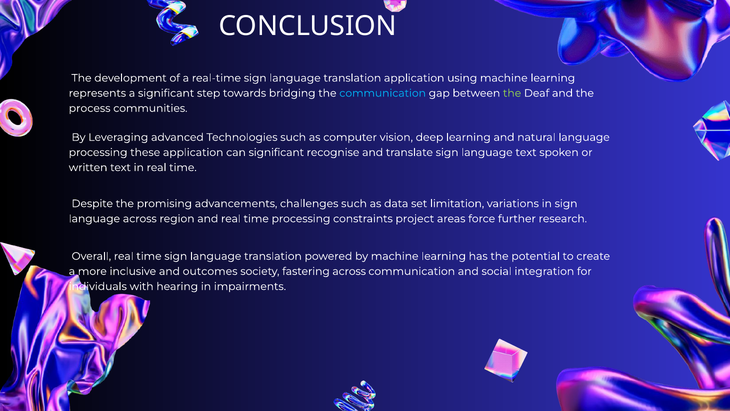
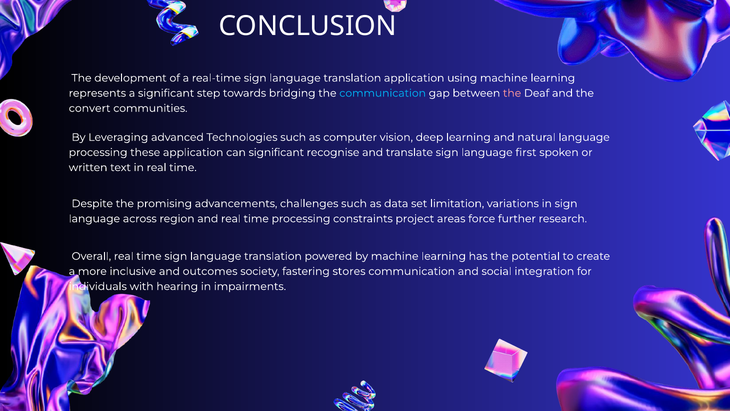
the at (512, 93) colour: light green -> pink
process: process -> convert
language text: text -> first
fastering across: across -> stores
